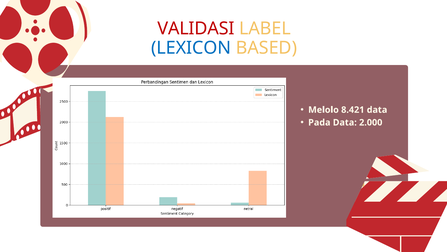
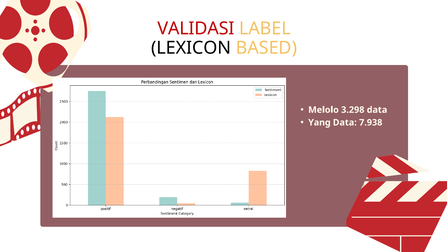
LEXICON colour: blue -> black
8.421: 8.421 -> 3.298
Pada: Pada -> Yang
2.000: 2.000 -> 7.938
